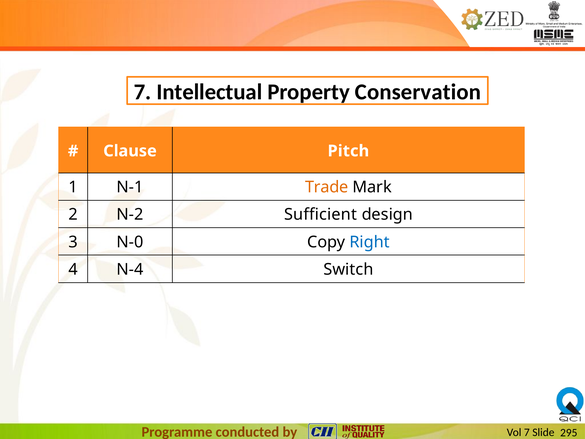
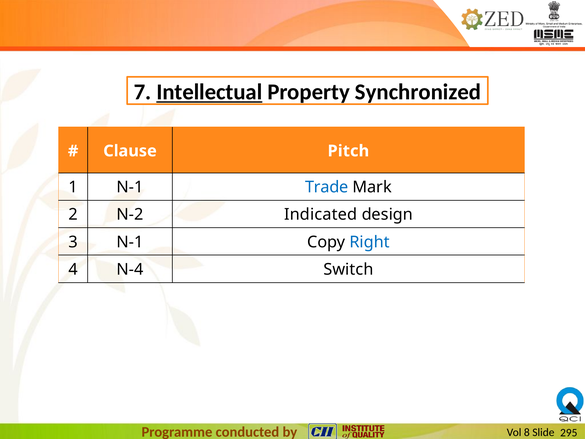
Intellectual underline: none -> present
Conservation: Conservation -> Synchronized
Trade colour: orange -> blue
Sufficient: Sufficient -> Indicated
3 N-0: N-0 -> N-1
7 at (527, 432): 7 -> 8
